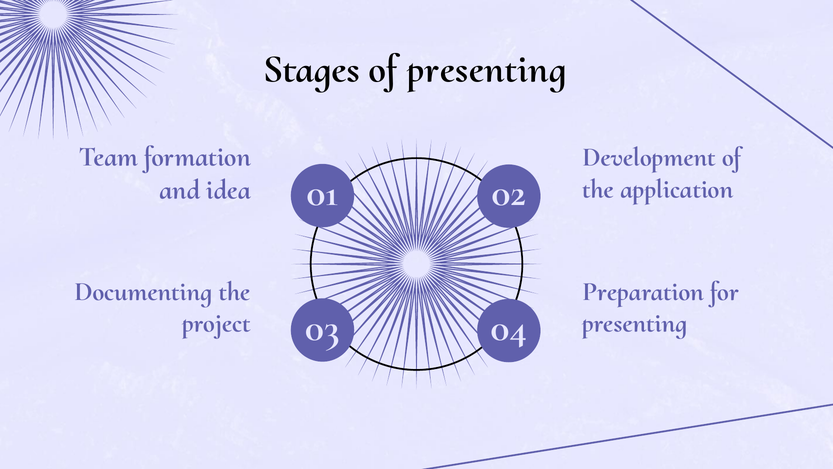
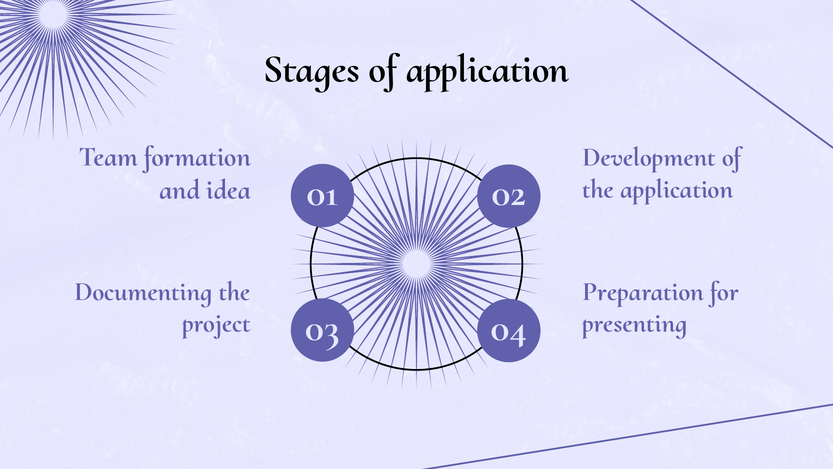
of presenting: presenting -> application
